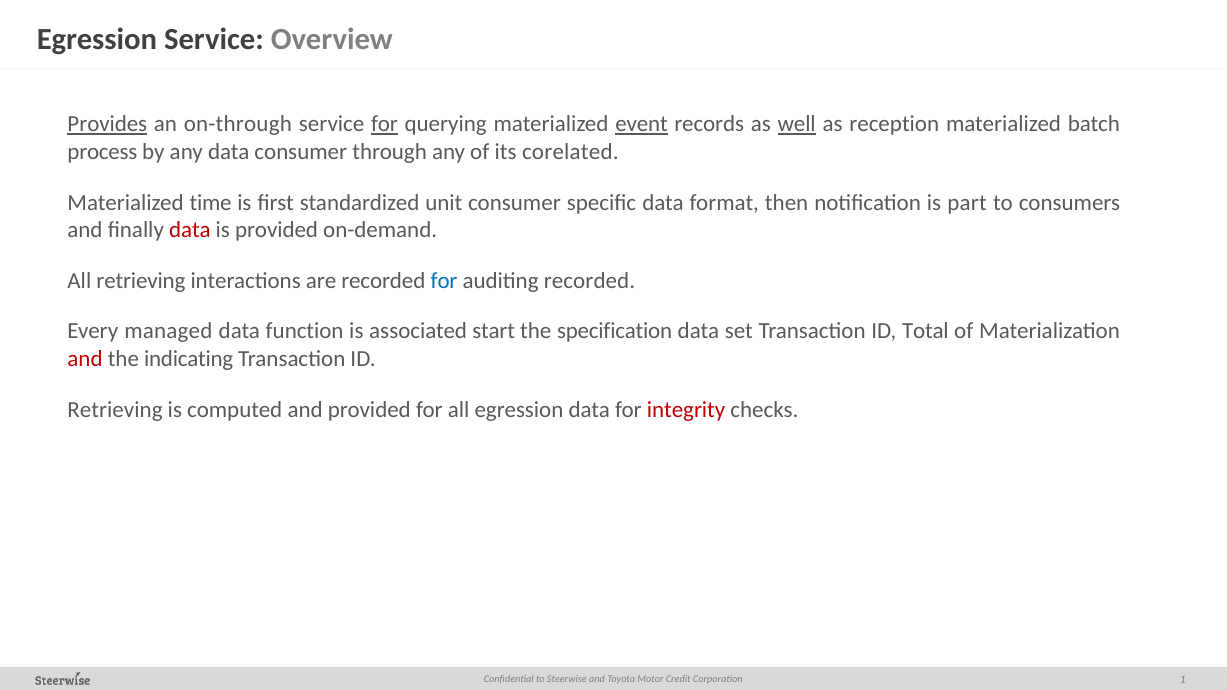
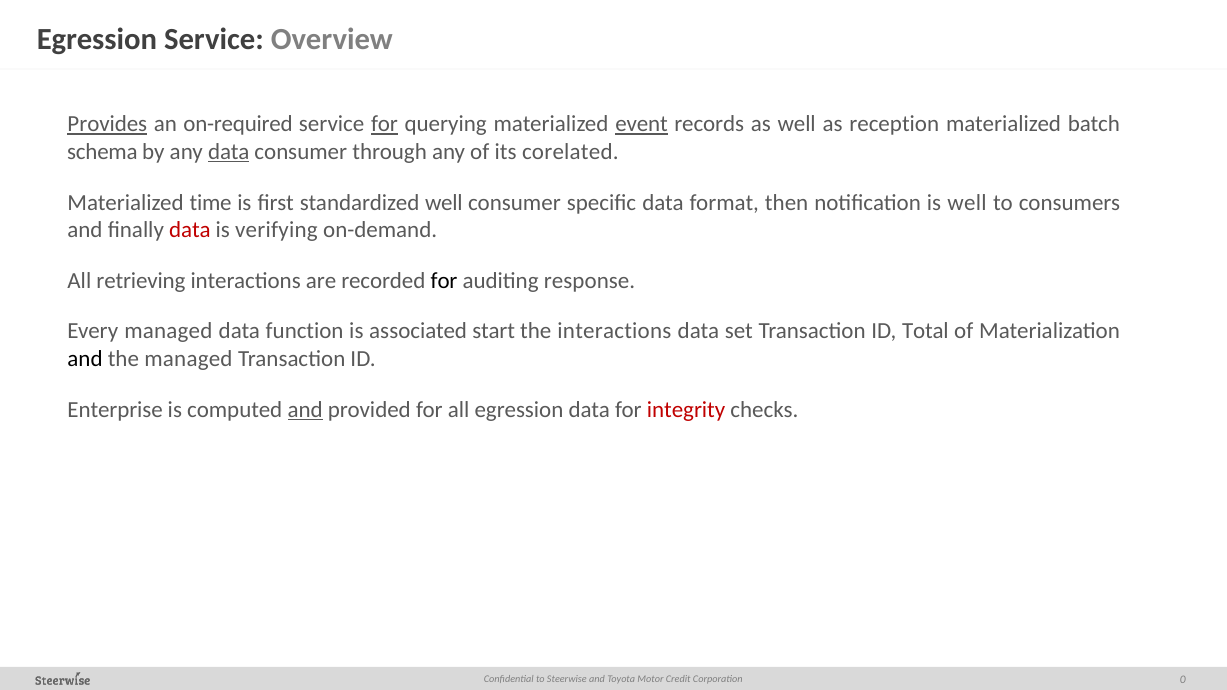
on-through: on-through -> on-required
well at (797, 124) underline: present -> none
process: process -> schema
data at (229, 152) underline: none -> present
standardized unit: unit -> well
is part: part -> well
is provided: provided -> verifying
for at (444, 281) colour: blue -> black
auditing recorded: recorded -> response
the specification: specification -> interactions
and at (85, 359) colour: red -> black
the indicating: indicating -> managed
Retrieving at (115, 410): Retrieving -> Enterprise
and at (305, 410) underline: none -> present
1: 1 -> 0
